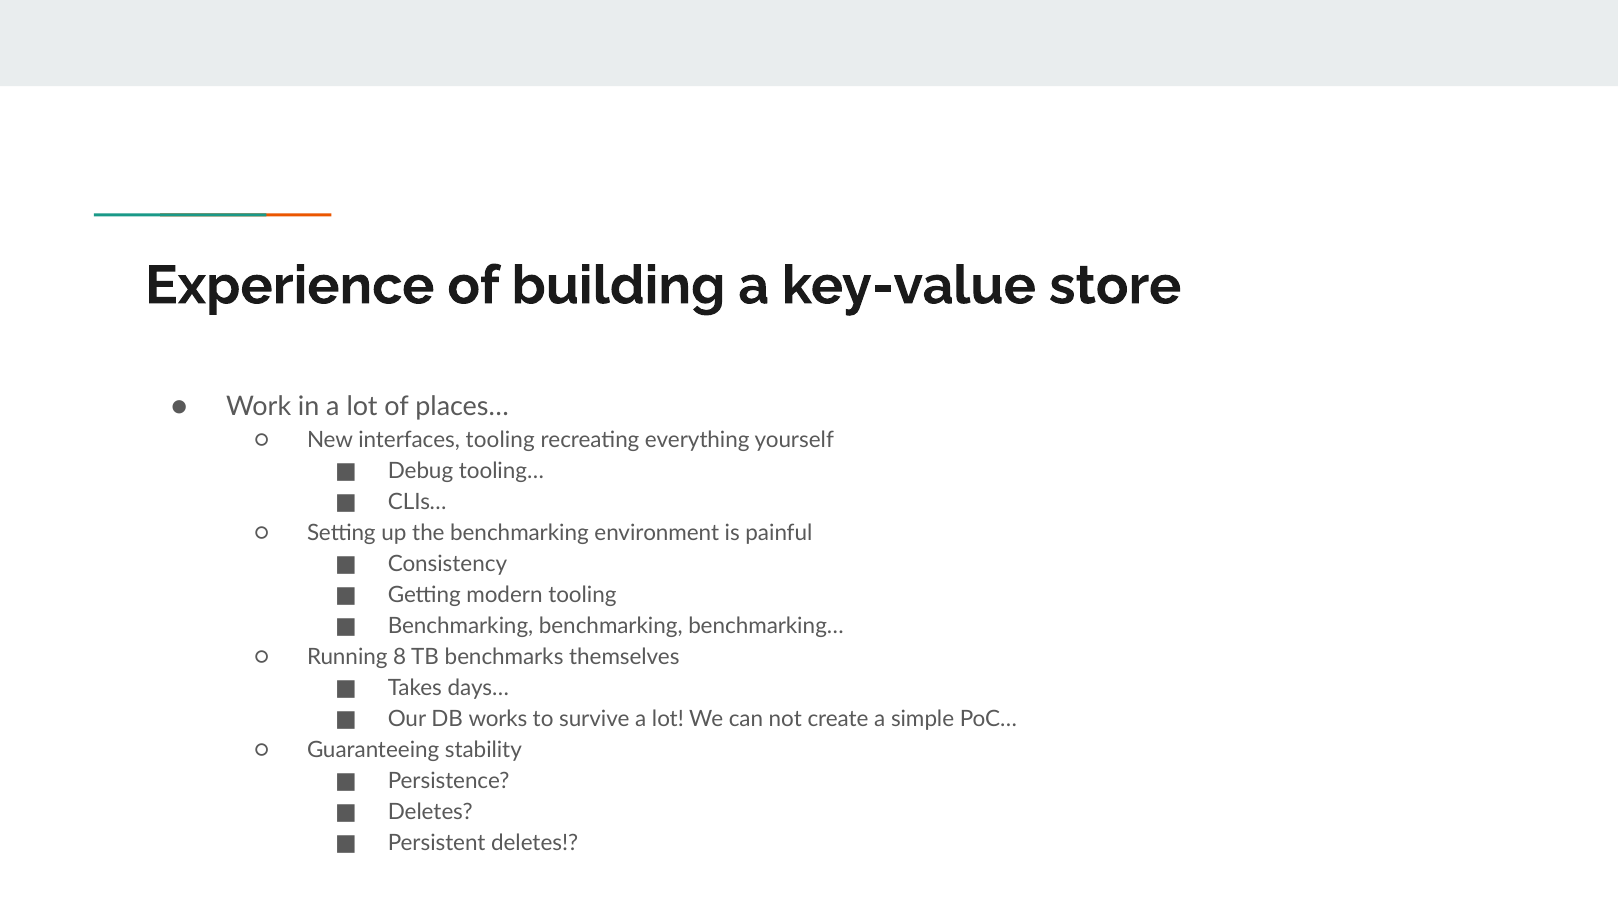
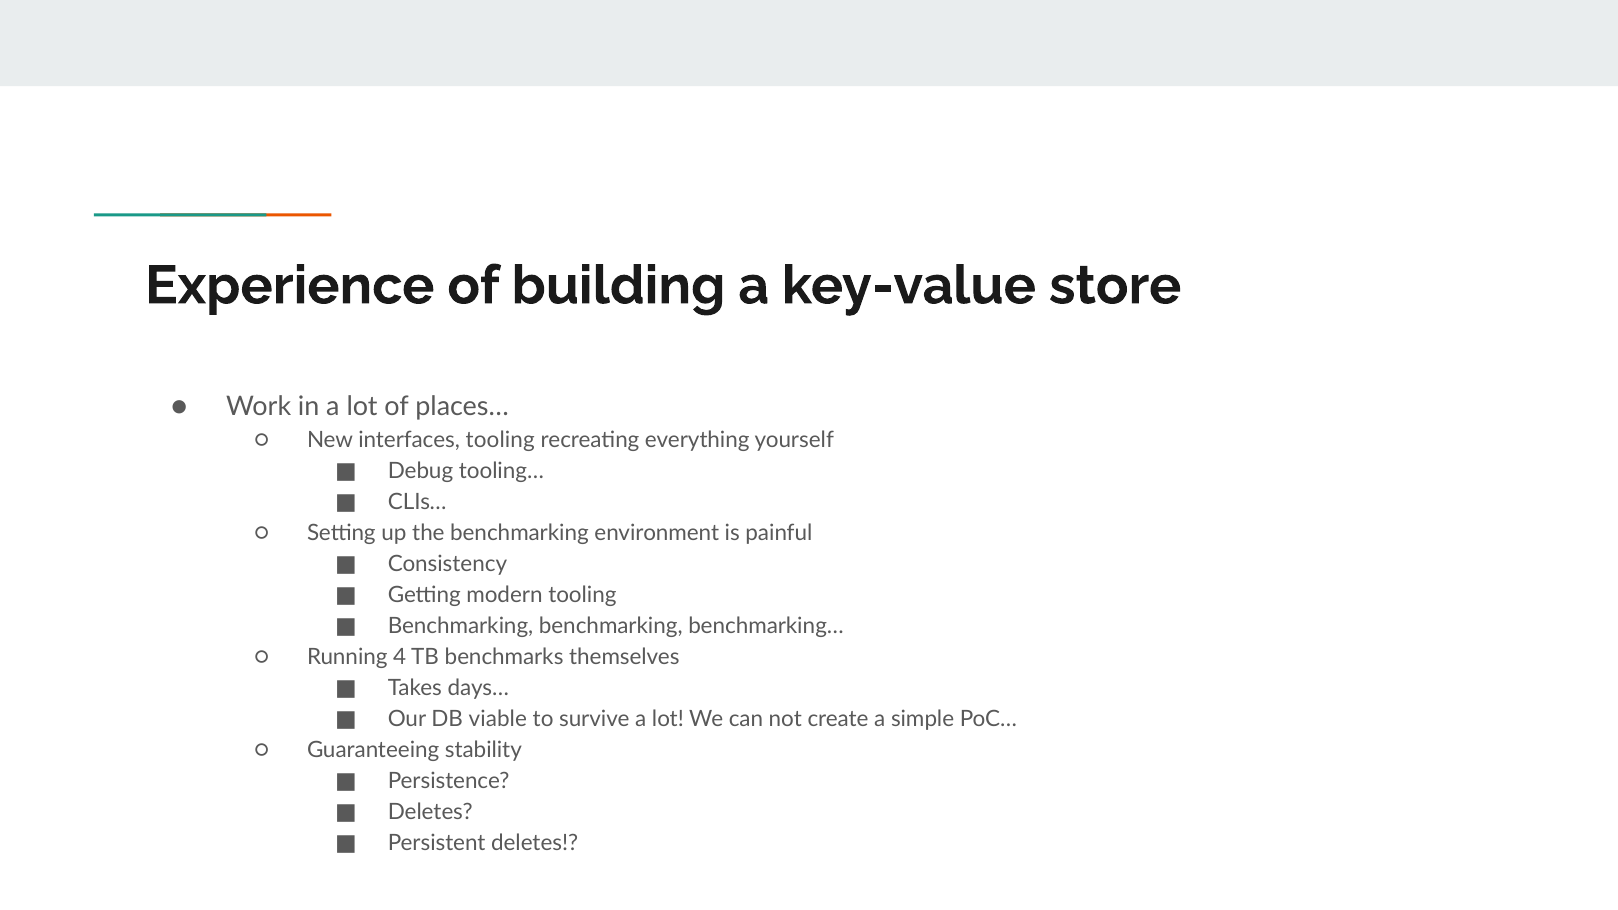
8: 8 -> 4
works: works -> viable
